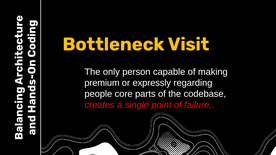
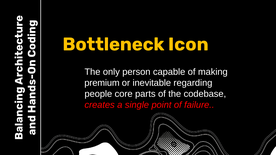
Visit: Visit -> Icon
expressly: expressly -> inevitable
